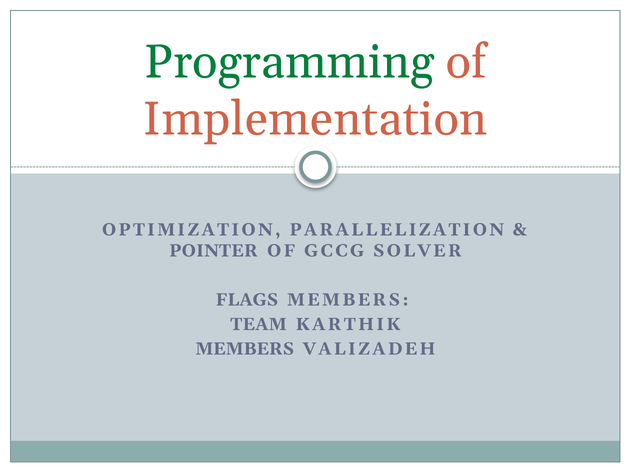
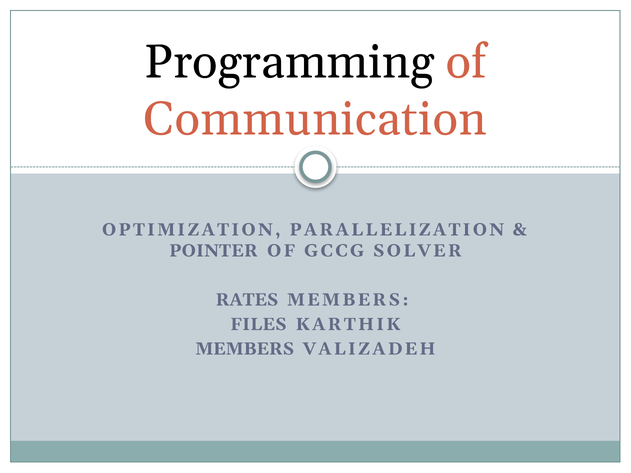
Programming colour: green -> black
Implementation: Implementation -> Communication
FLAGS: FLAGS -> RATES
TEAM: TEAM -> FILES
